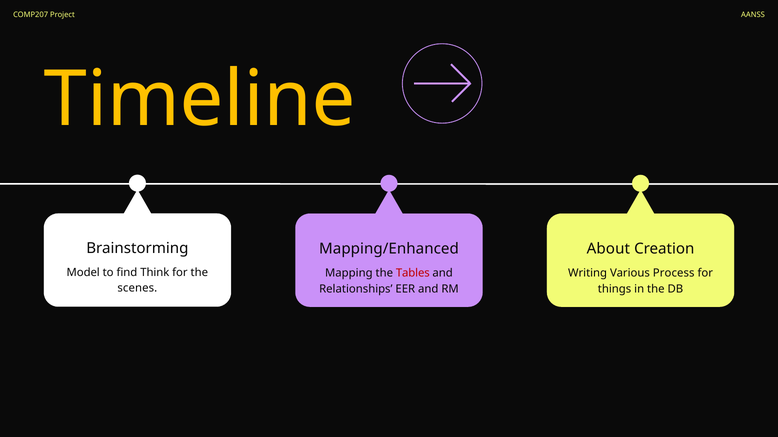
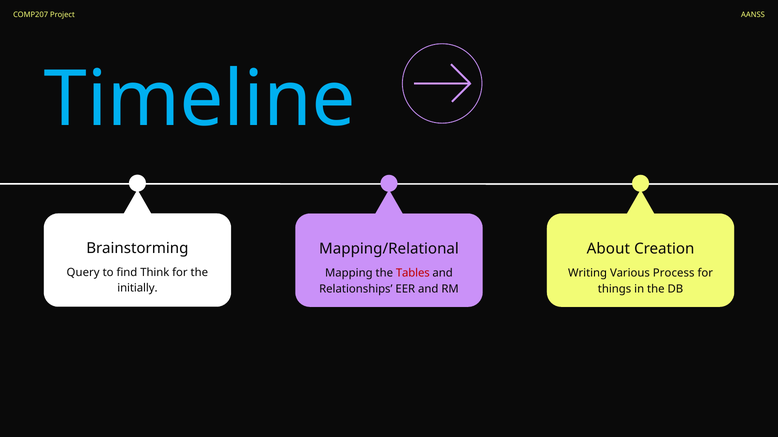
Timeline colour: yellow -> light blue
Mapping/Enhanced: Mapping/Enhanced -> Mapping/Relational
Model: Model -> Query
scenes: scenes -> initially
